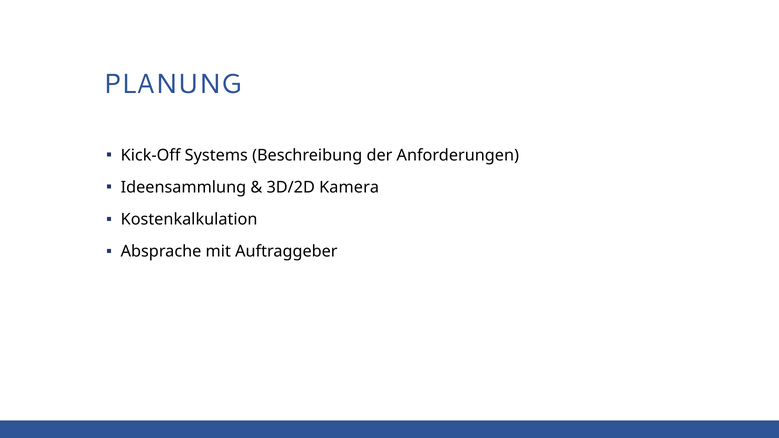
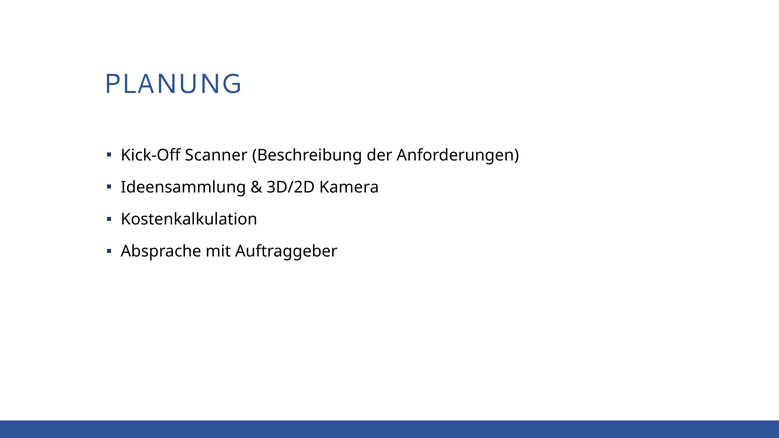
Systems: Systems -> Scanner
